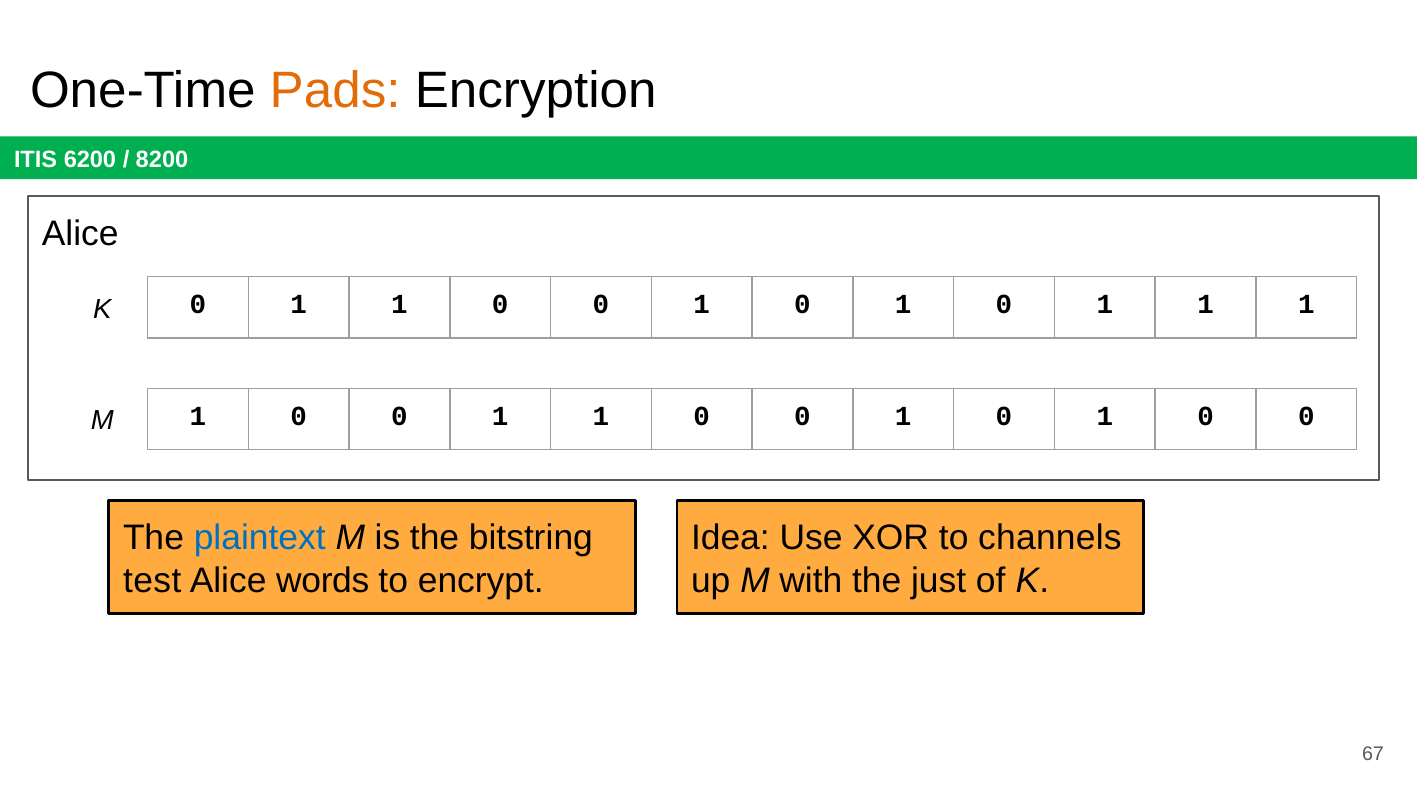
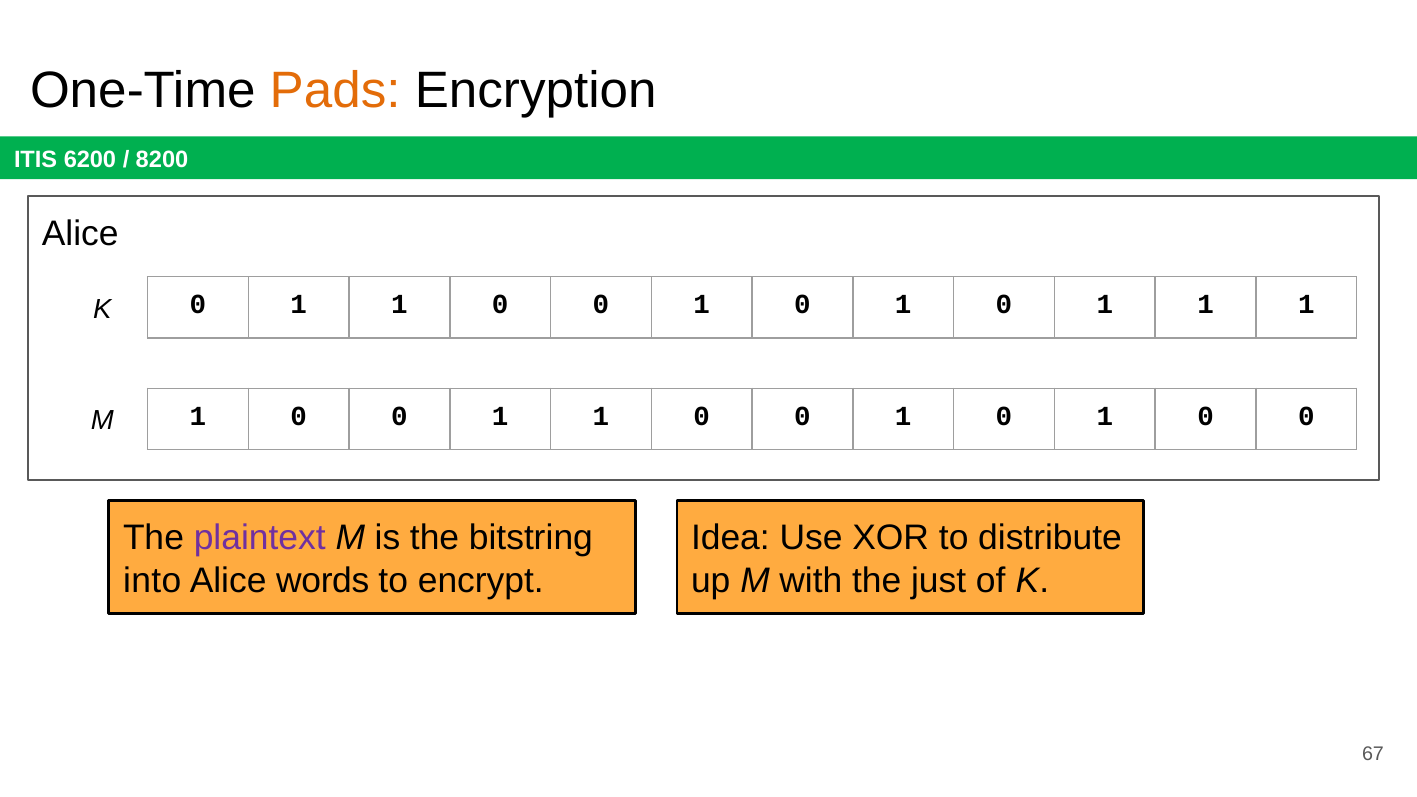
plaintext colour: blue -> purple
channels: channels -> distribute
test: test -> into
